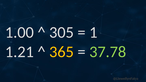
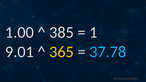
305: 305 -> 385
1.21: 1.21 -> 9.01
37.78 colour: light green -> light blue
